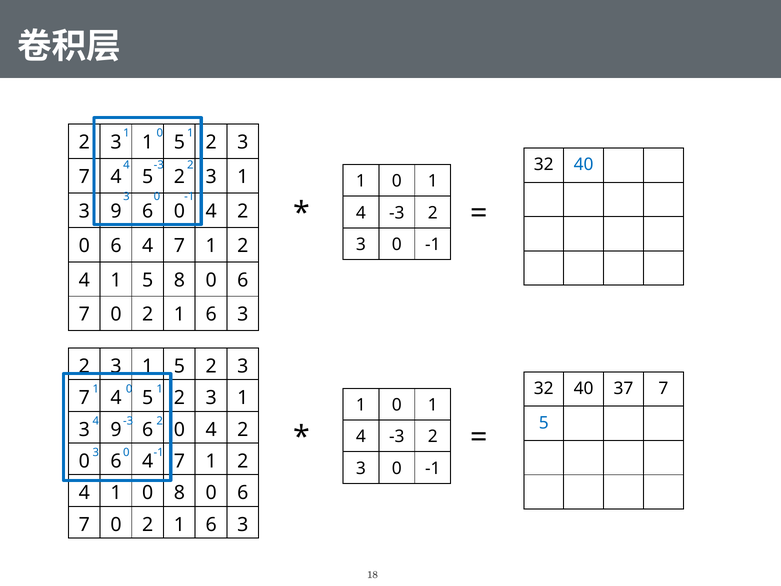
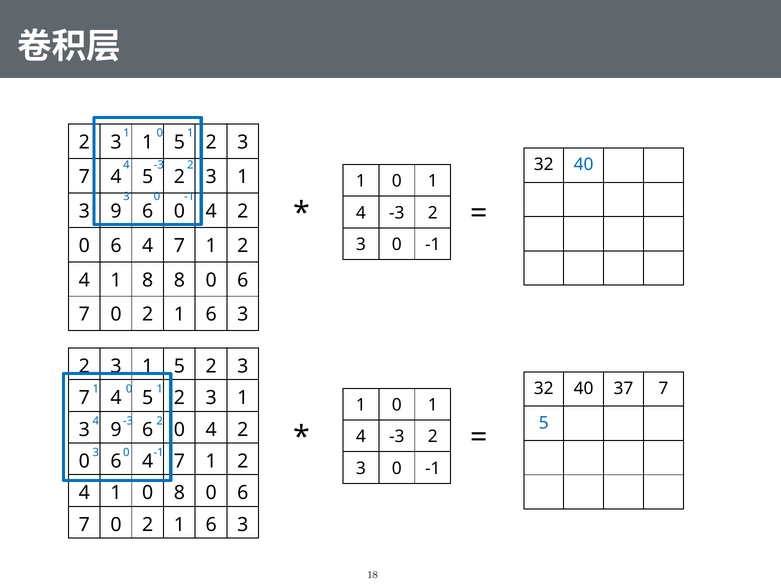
4 1 5: 5 -> 8
